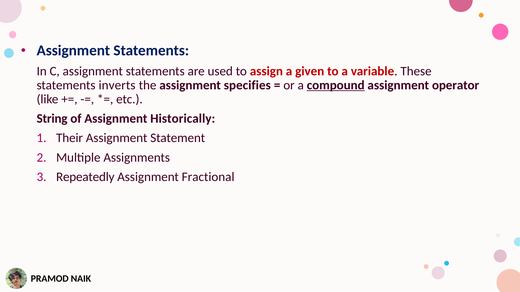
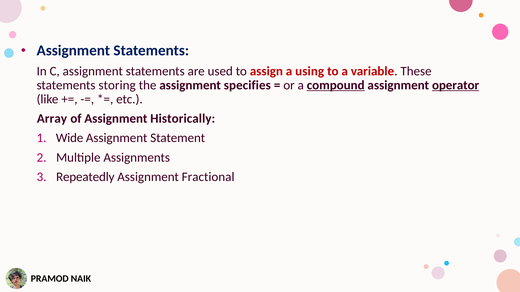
given: given -> using
inverts: inverts -> storing
operator underline: none -> present
String: String -> Array
Their: Their -> Wide
